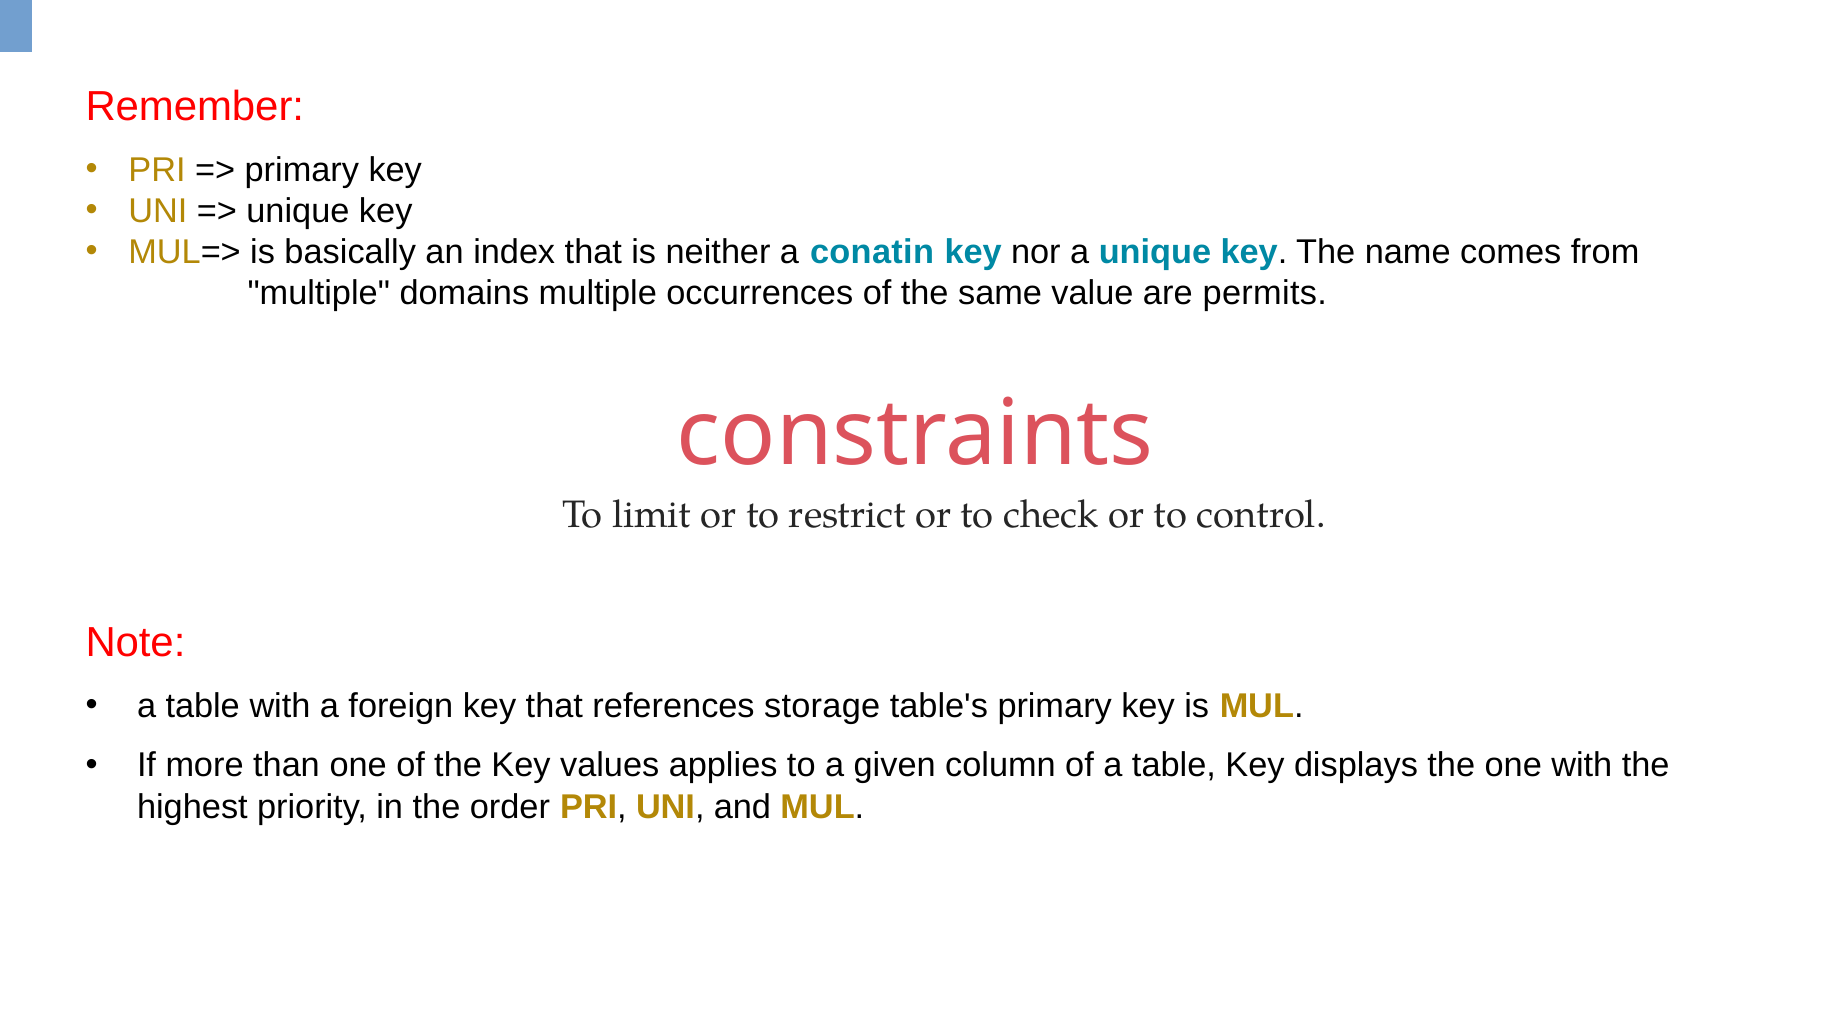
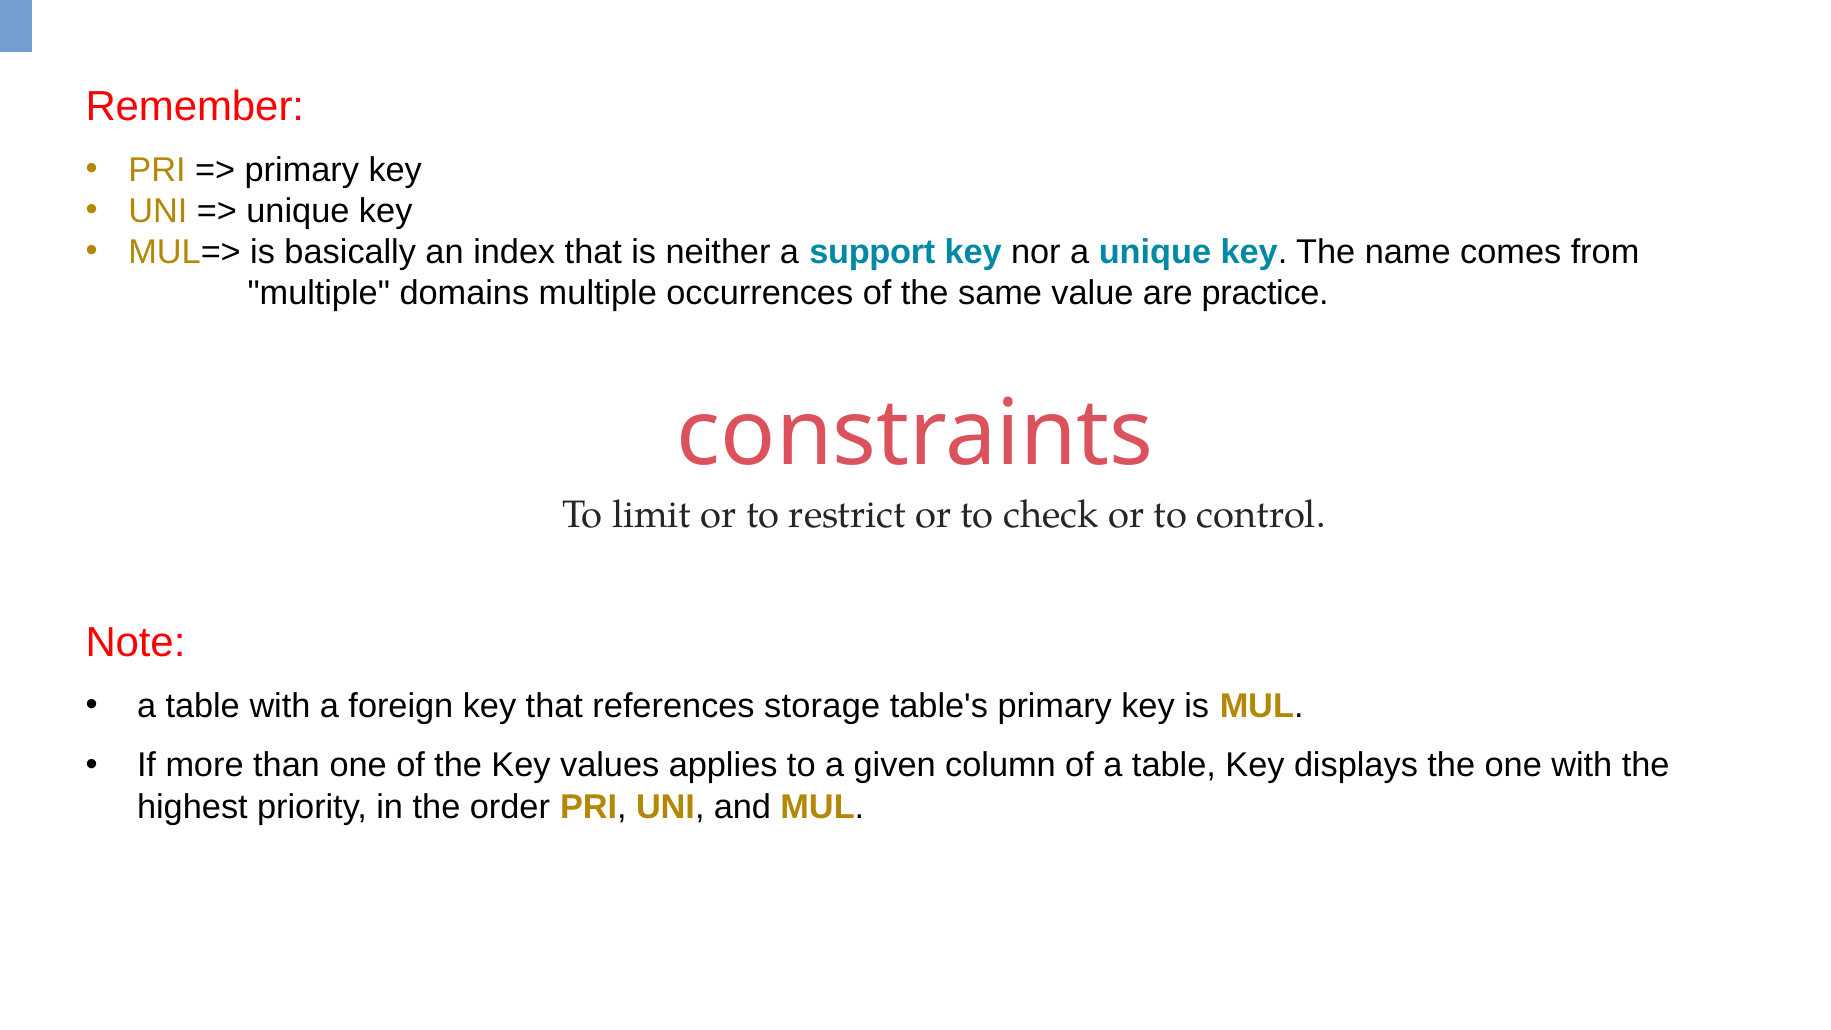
conatin: conatin -> support
permits: permits -> practice
